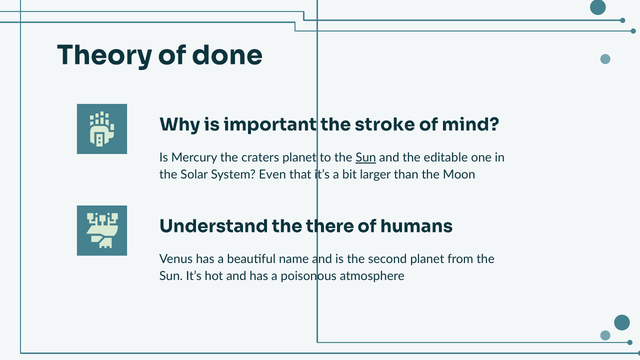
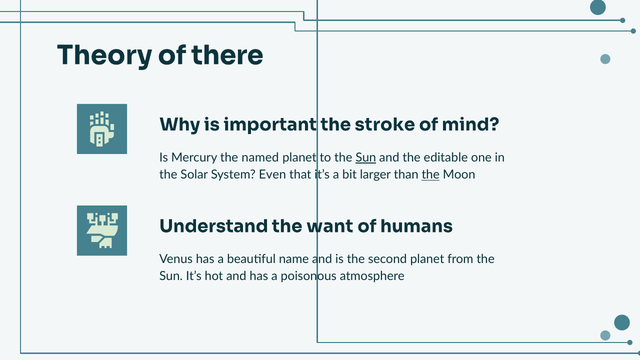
done: done -> there
craters: craters -> named
the at (431, 175) underline: none -> present
there: there -> want
